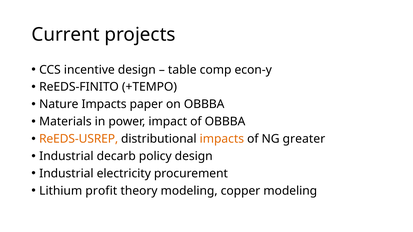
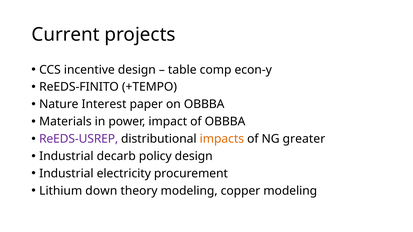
Nature Impacts: Impacts -> Interest
ReEDS-USREP colour: orange -> purple
profit: profit -> down
